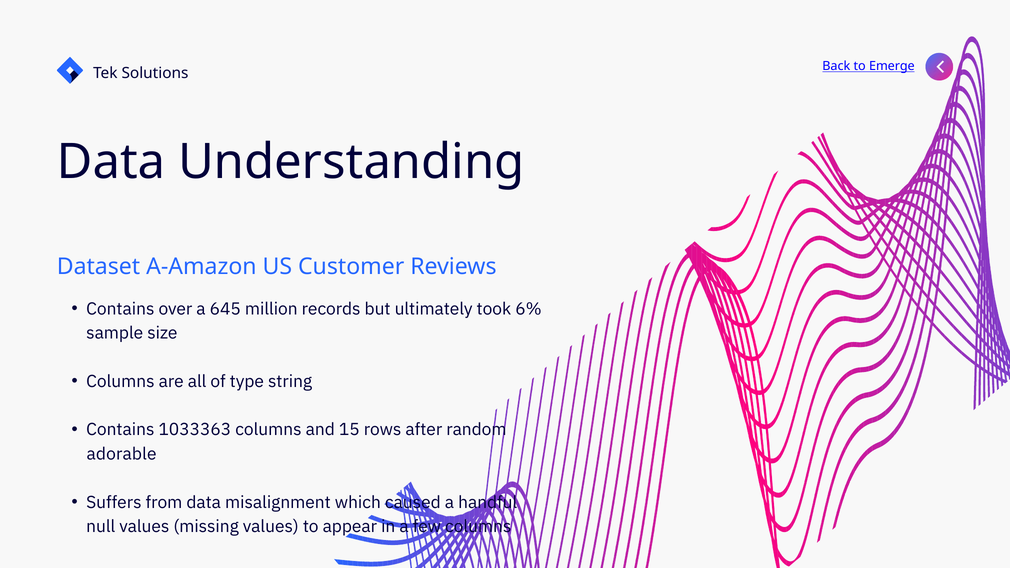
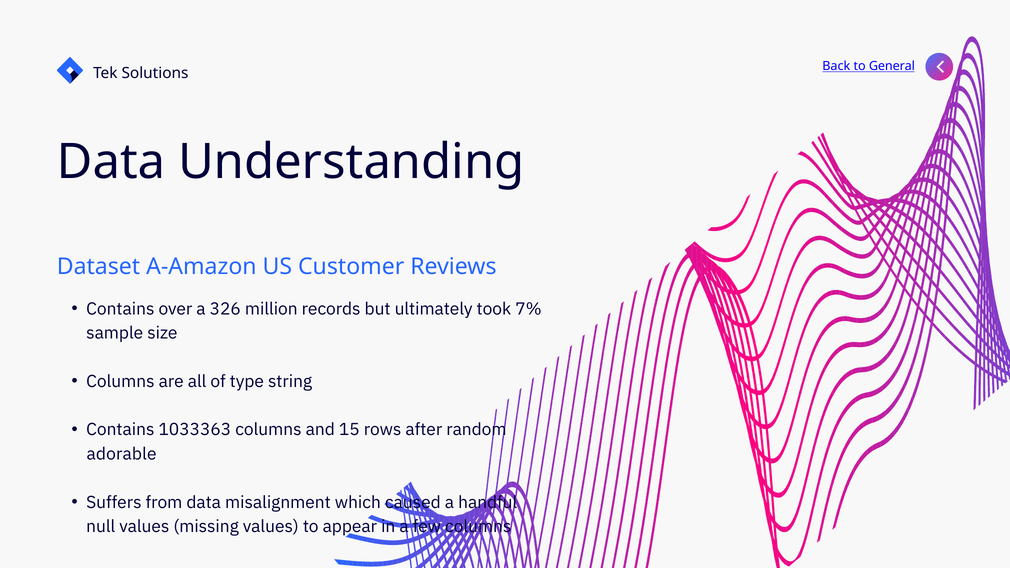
Emerge: Emerge -> General
645: 645 -> 326
6%: 6% -> 7%
